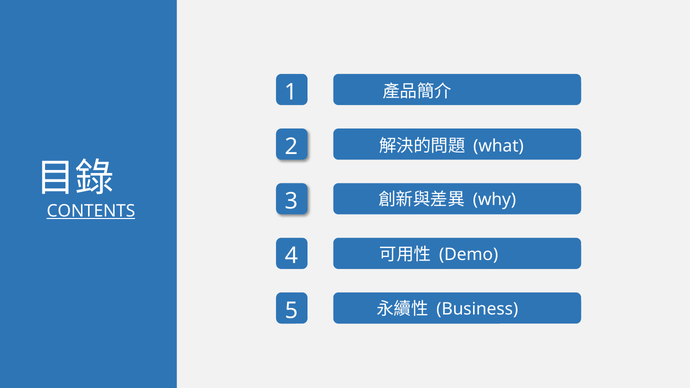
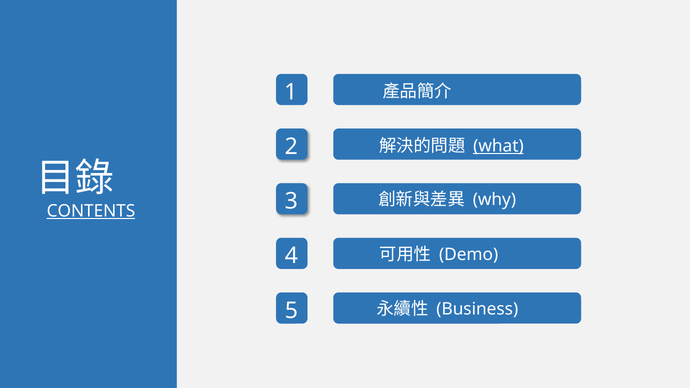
what underline: none -> present
